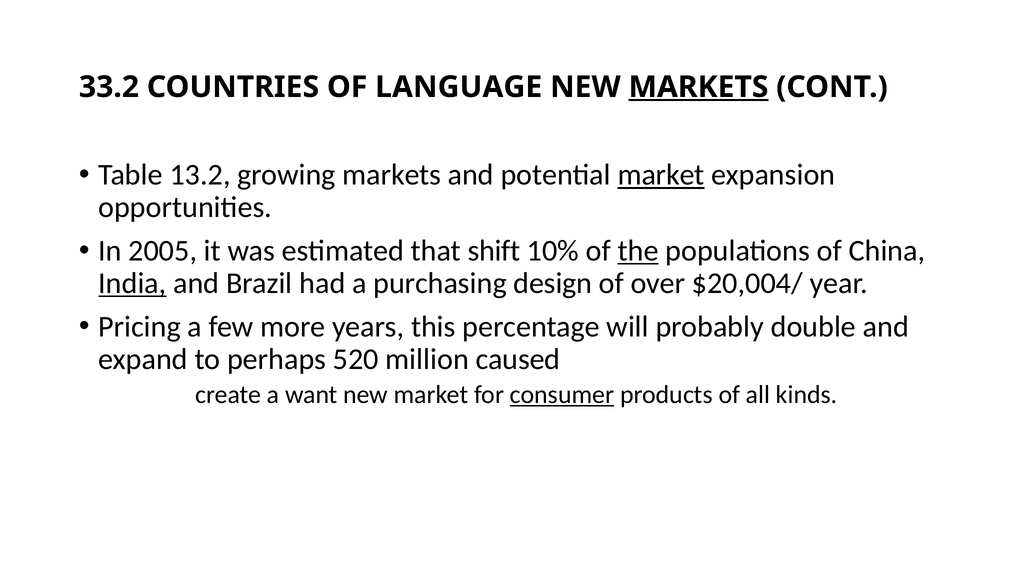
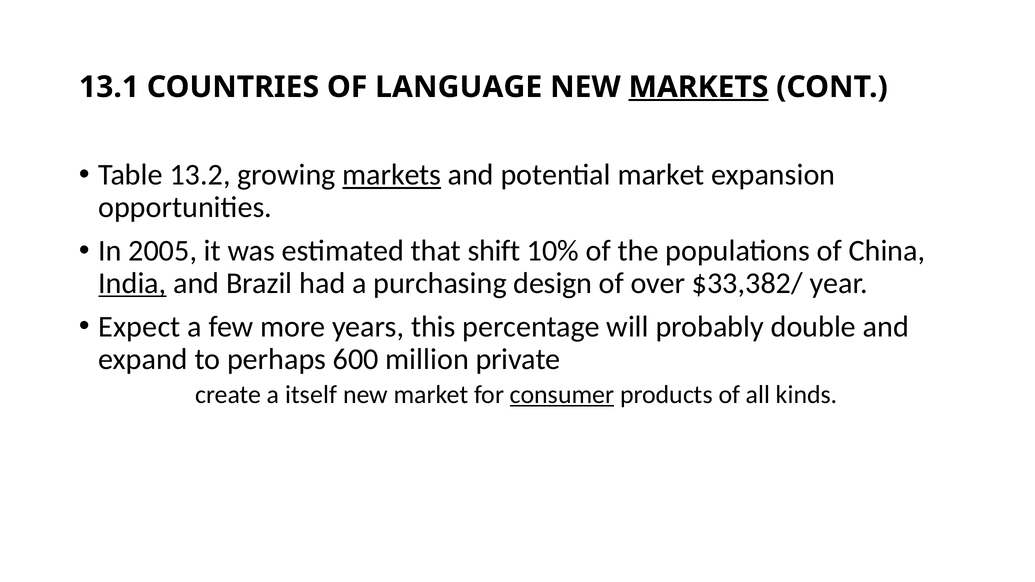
33.2: 33.2 -> 13.1
markets at (392, 175) underline: none -> present
market at (661, 175) underline: present -> none
the underline: present -> none
$20,004/: $20,004/ -> $33,382/
Pricing: Pricing -> Expect
520: 520 -> 600
caused: caused -> private
want: want -> itself
